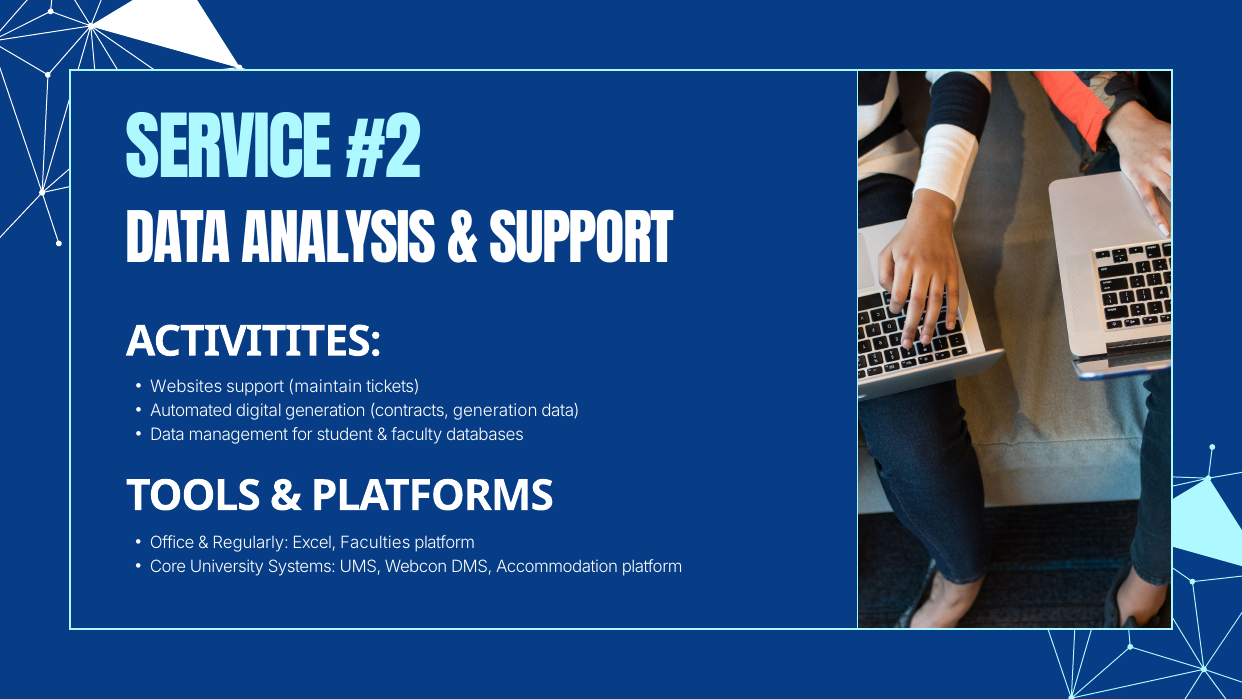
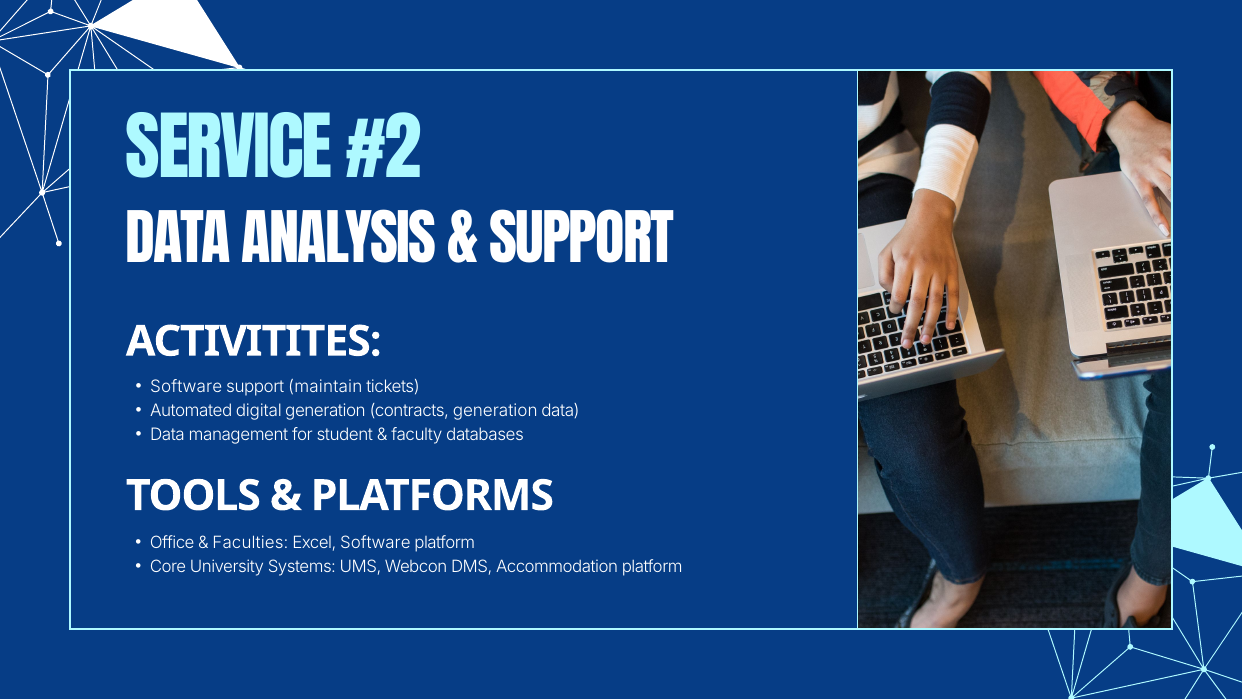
Websites at (186, 387): Websites -> Software
Regularly: Regularly -> Faculties
Excel Faculties: Faculties -> Software
